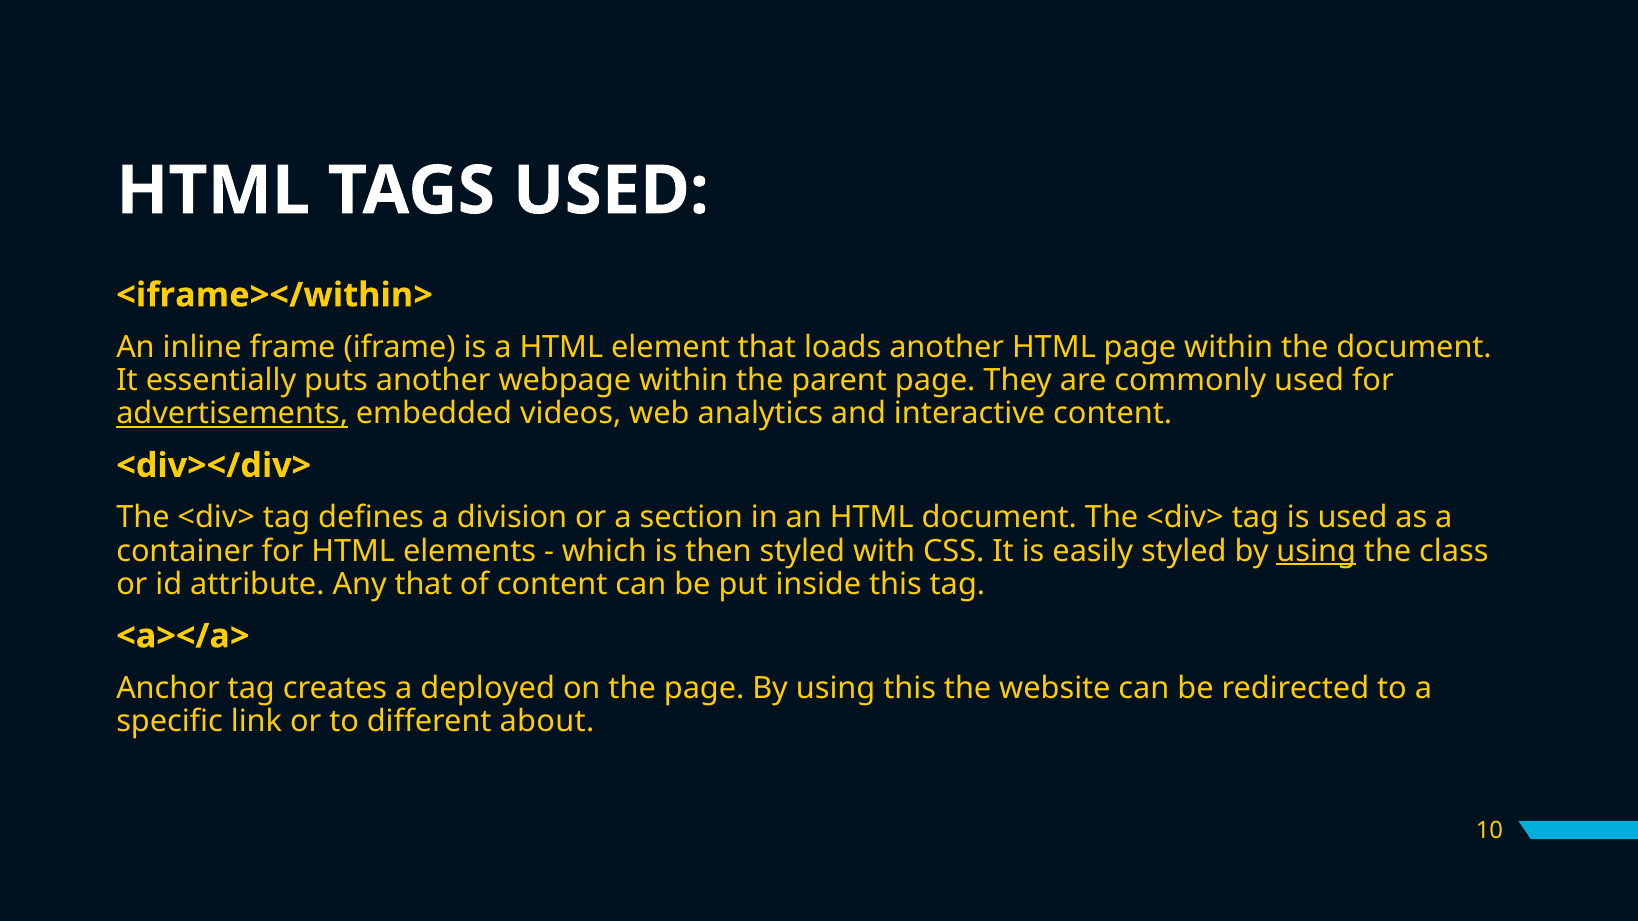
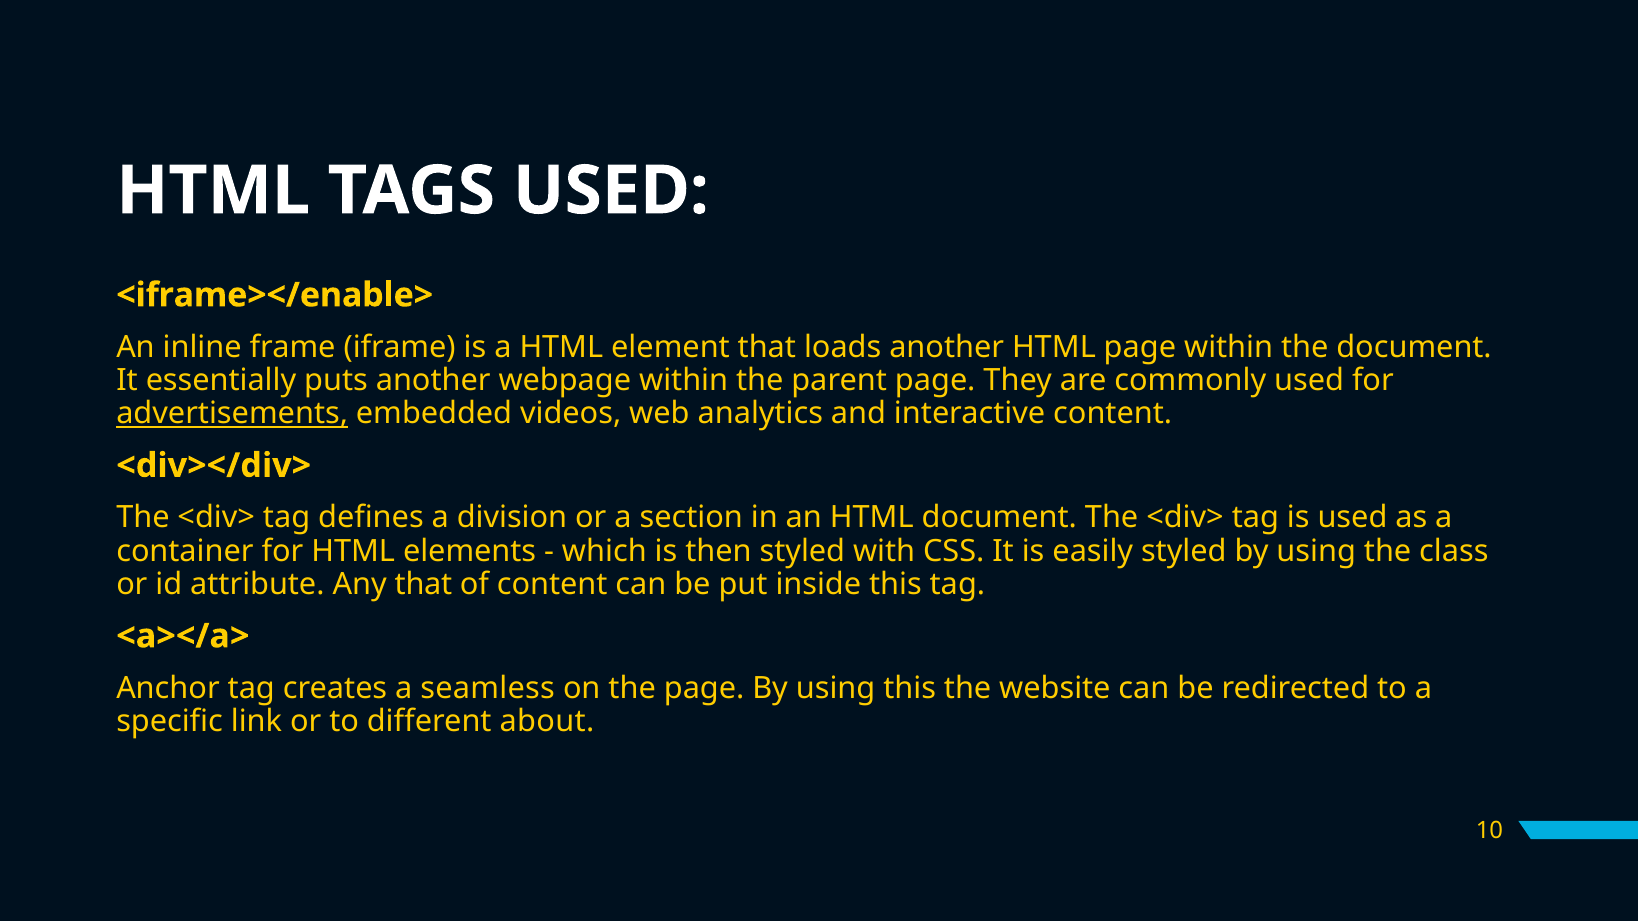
<iframe></within>: <iframe></within> -> <iframe></enable>
using at (1316, 551) underline: present -> none
deployed: deployed -> seamless
